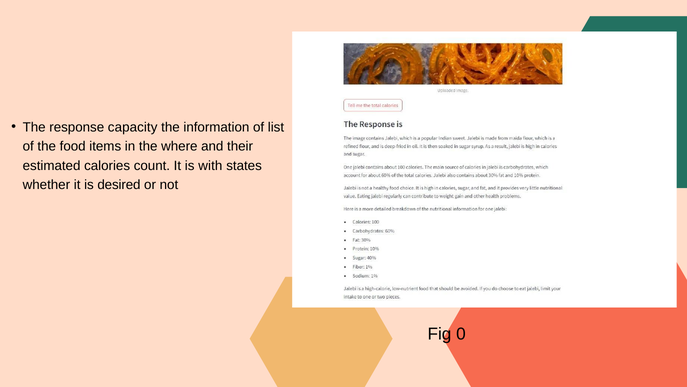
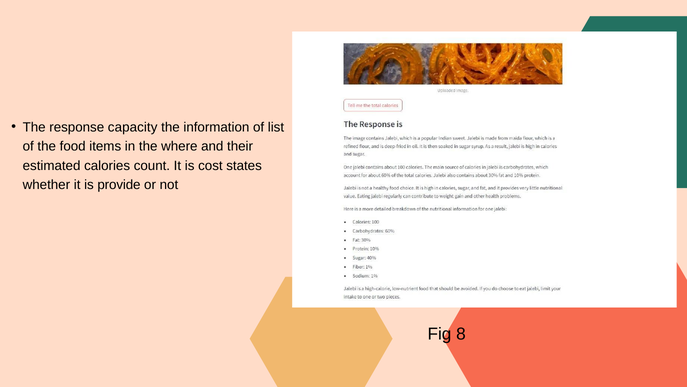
with: with -> cost
desired: desired -> provide
0: 0 -> 8
